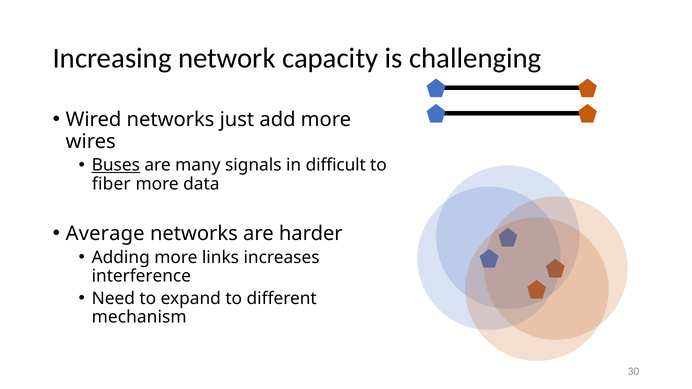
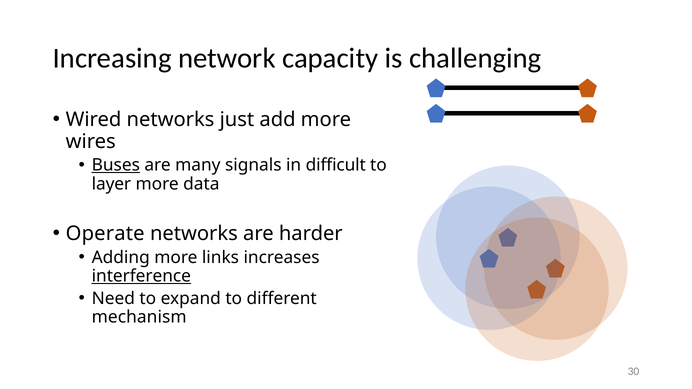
fiber: fiber -> layer
Average: Average -> Operate
interference underline: none -> present
